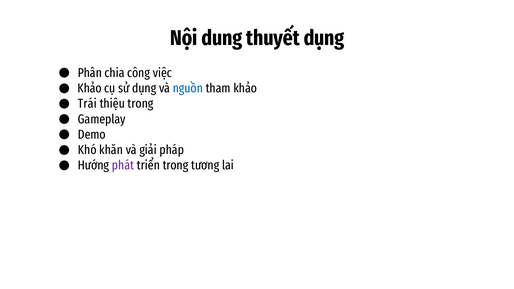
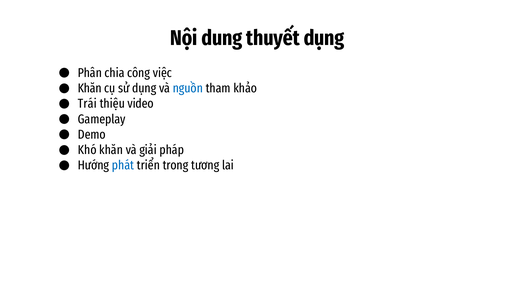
Khảo at (90, 88): Khảo -> Khăn
thiệu trong: trong -> video
phát colour: purple -> blue
